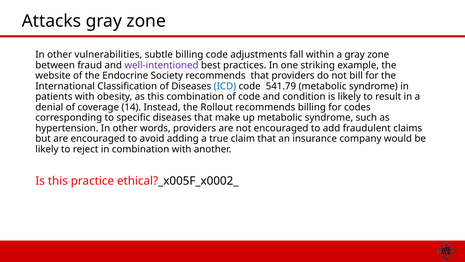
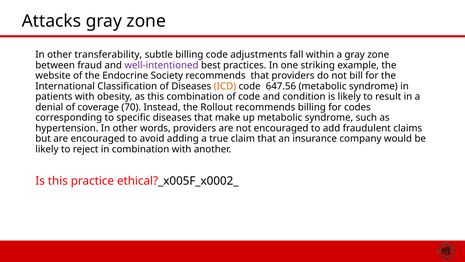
vulnerabilities: vulnerabilities -> transferability
ICD colour: blue -> orange
541.79: 541.79 -> 647.56
14: 14 -> 70
